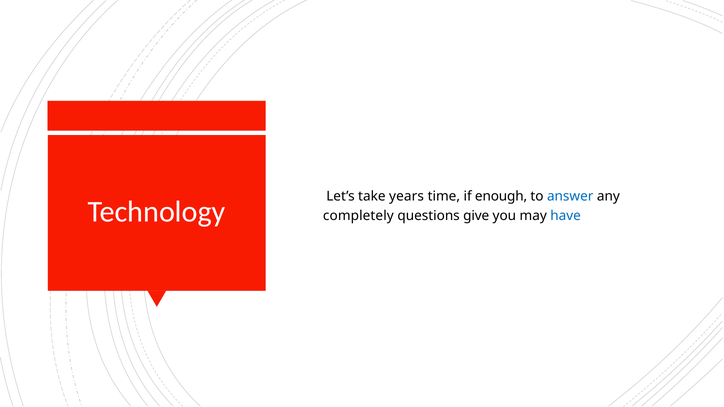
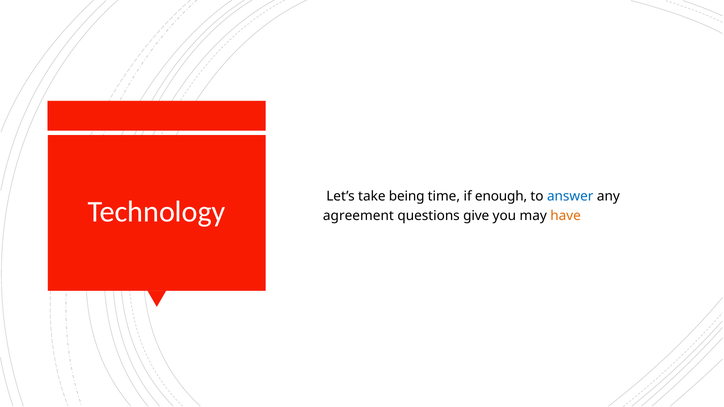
years: years -> being
completely: completely -> agreement
have colour: blue -> orange
